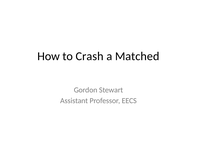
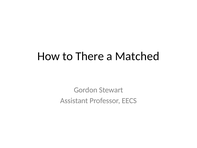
Crash: Crash -> There
